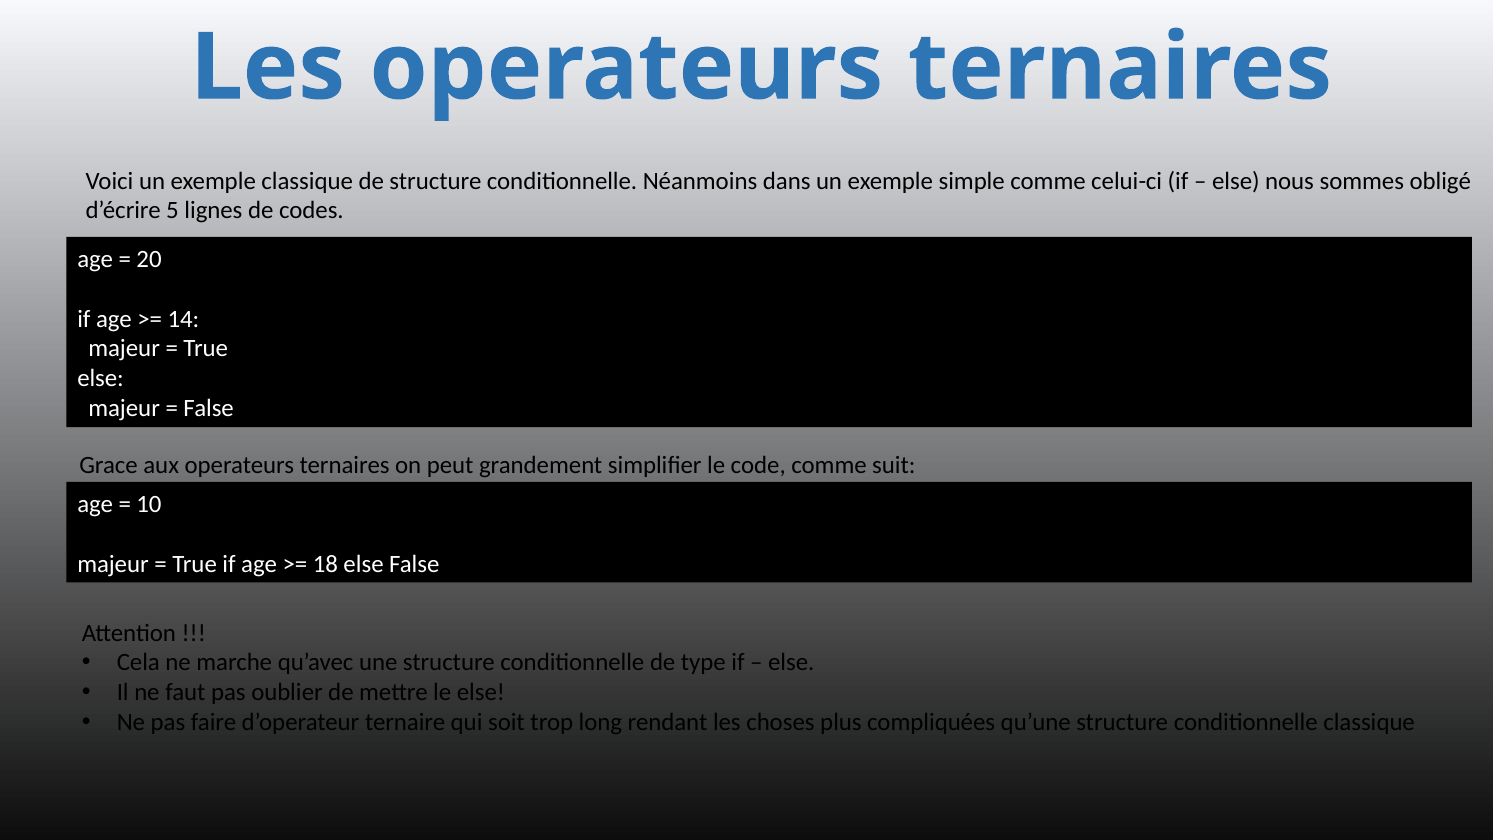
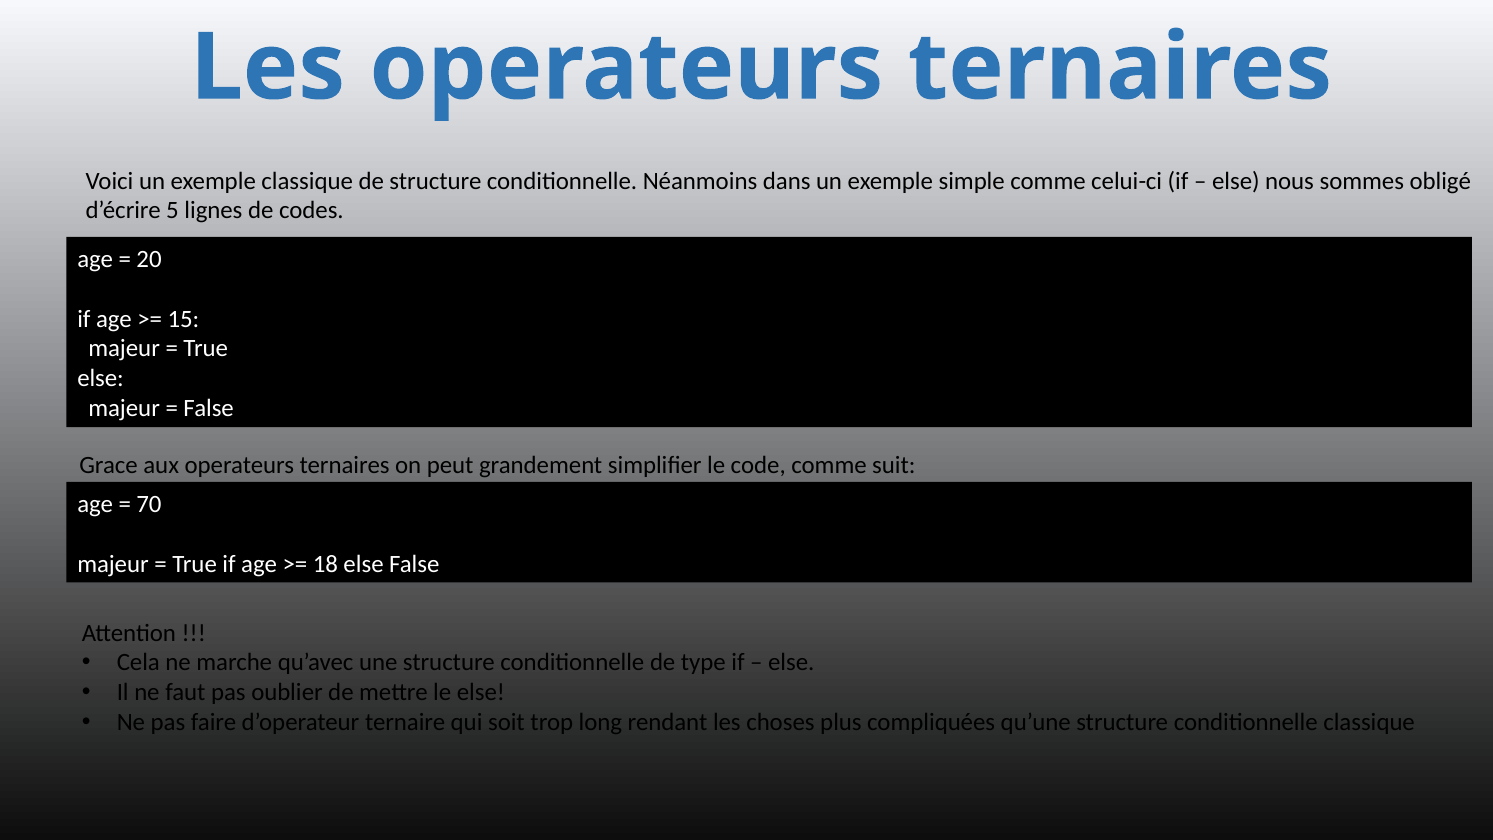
14: 14 -> 15
10: 10 -> 70
